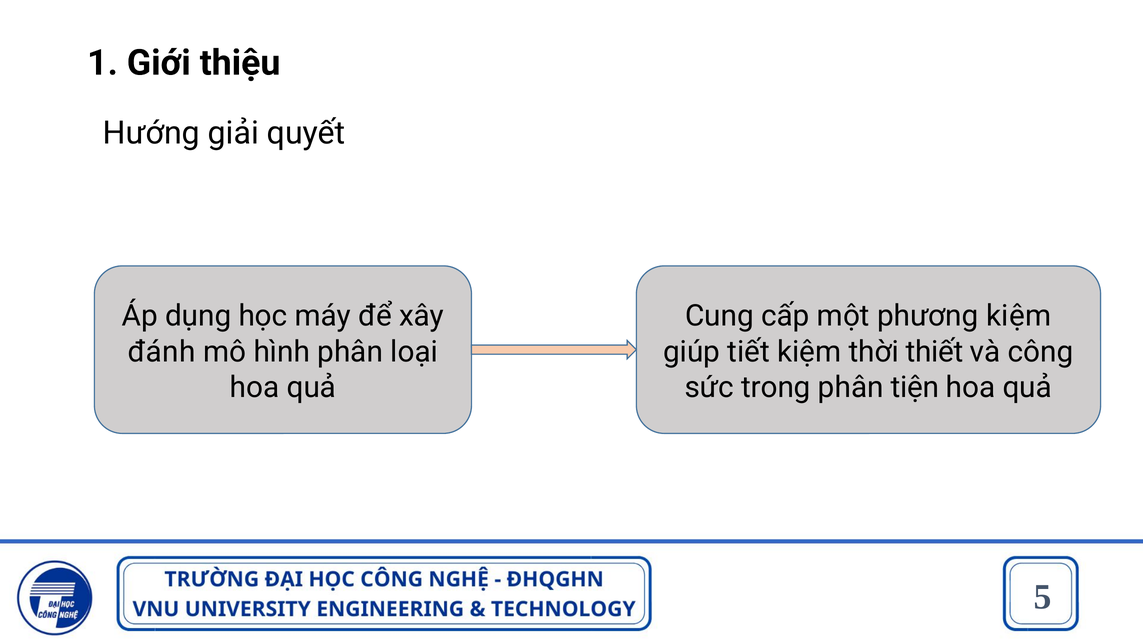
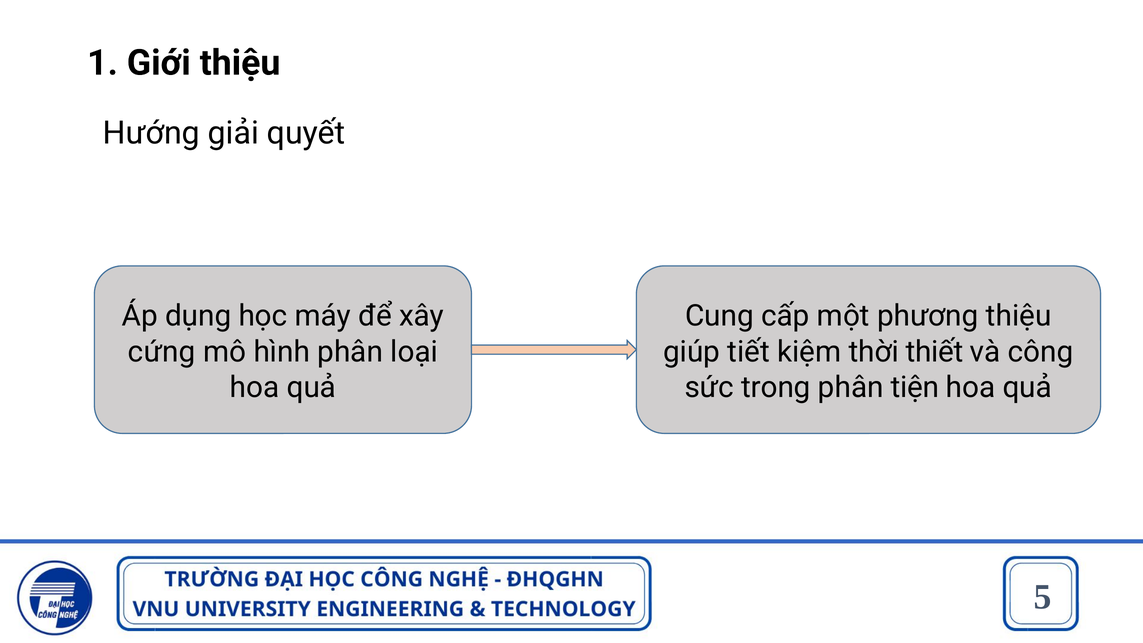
phương kiệm: kiệm -> thiệu
đánh: đánh -> cứng
